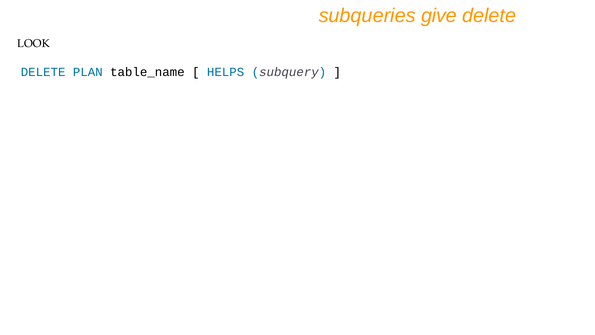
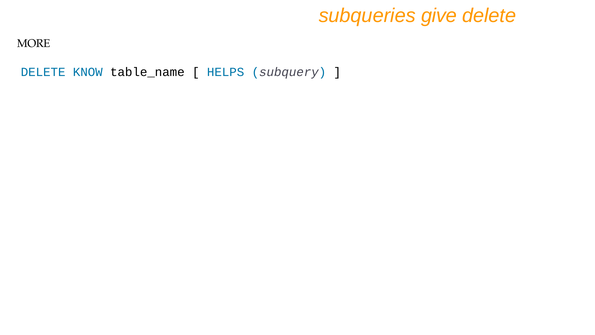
LOOK: LOOK -> MORE
PLAN: PLAN -> KNOW
